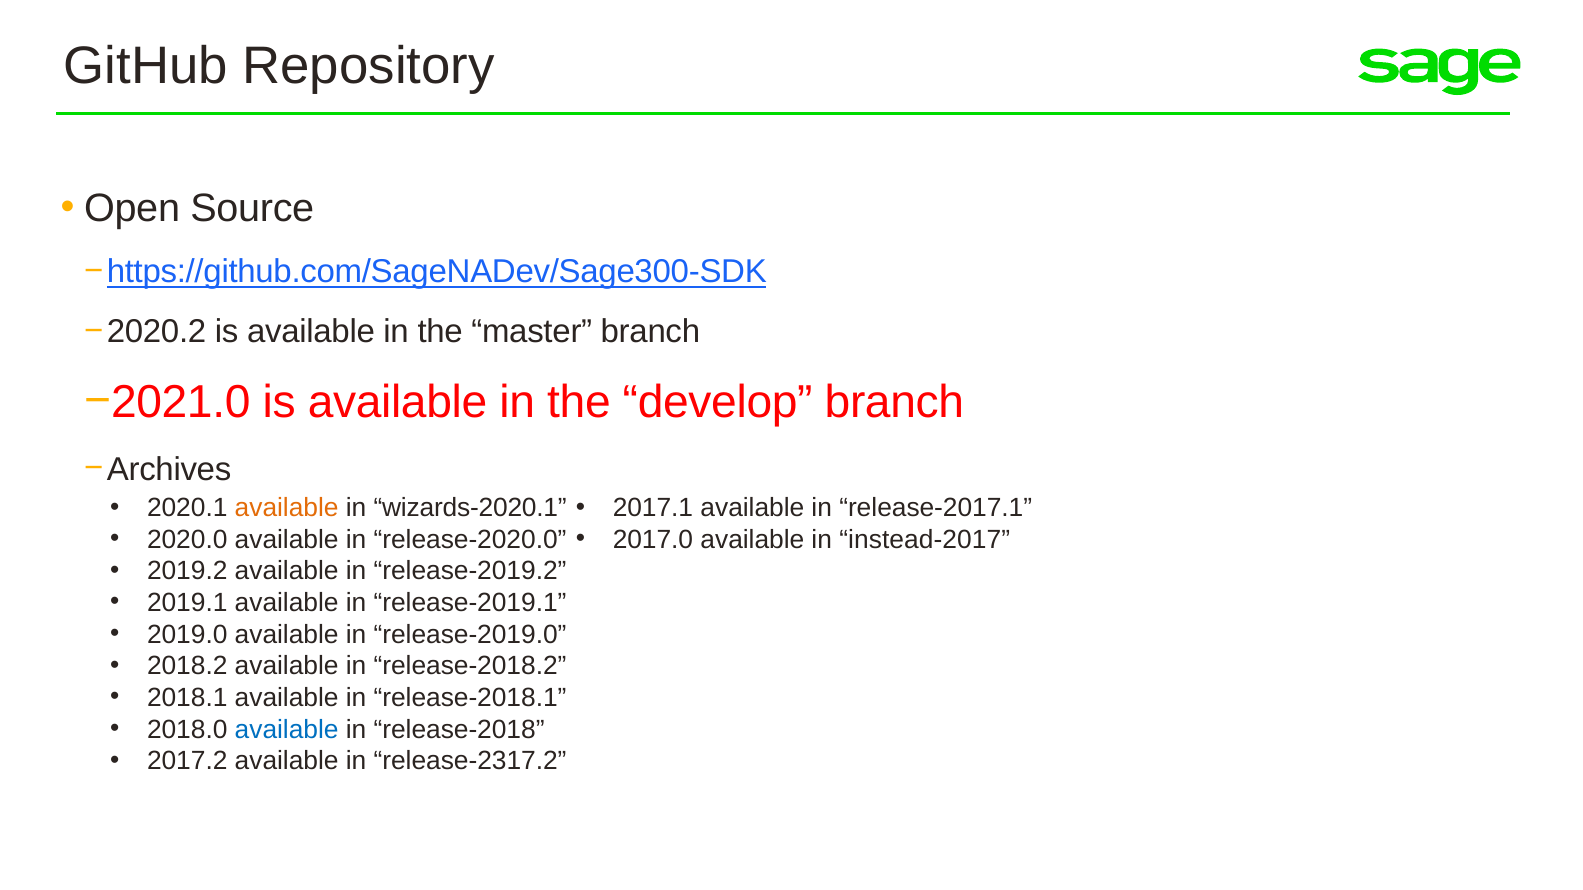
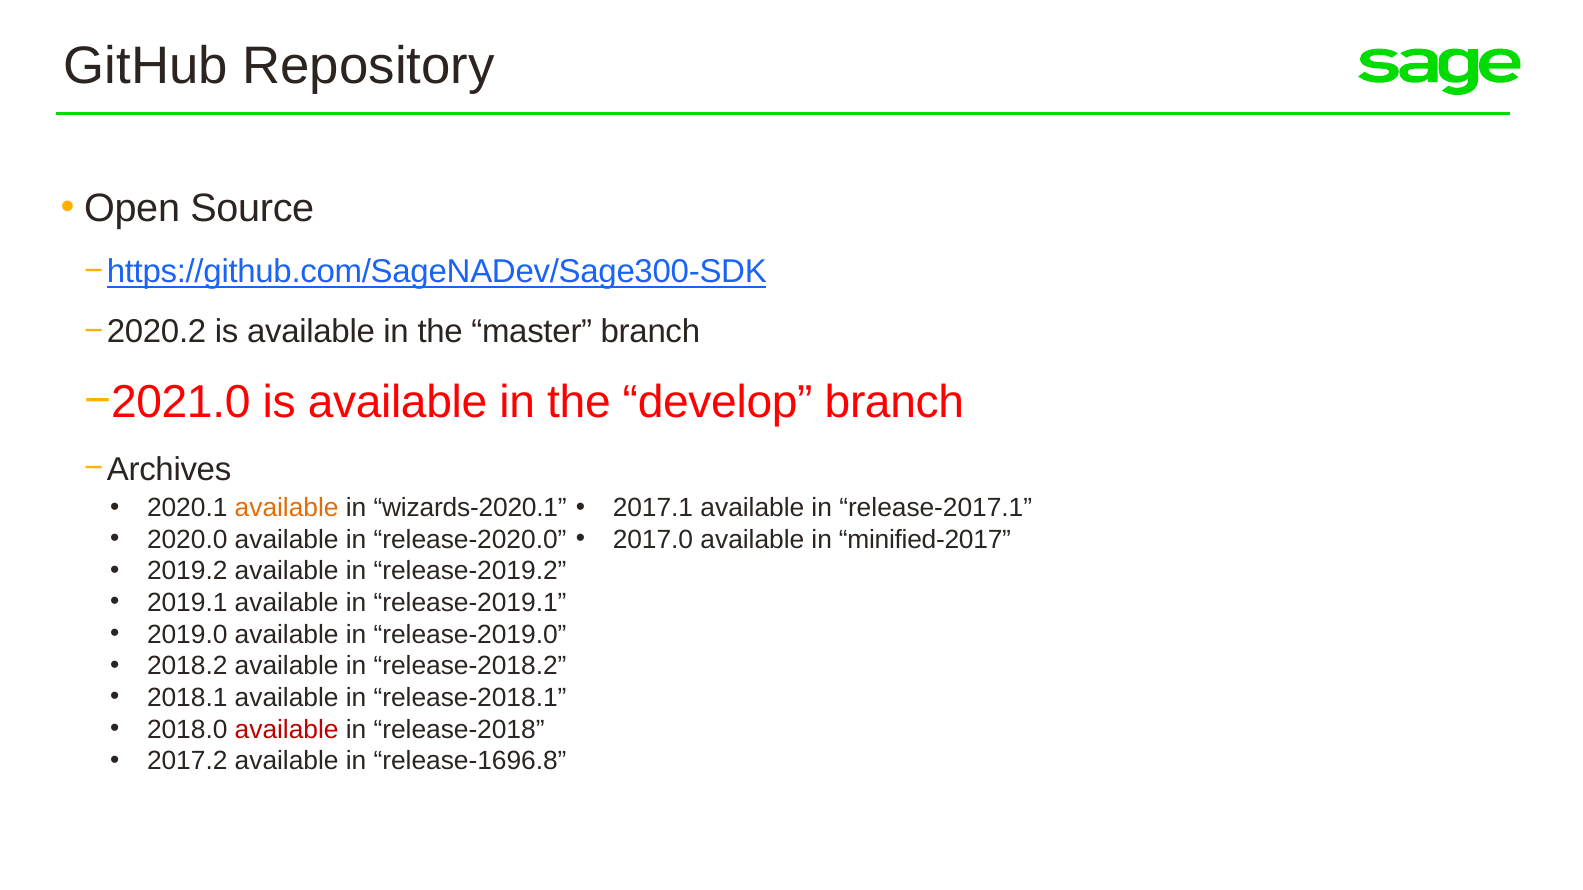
instead-2017: instead-2017 -> minified-2017
available at (287, 730) colour: blue -> red
release-2317.2: release-2317.2 -> release-1696.8
